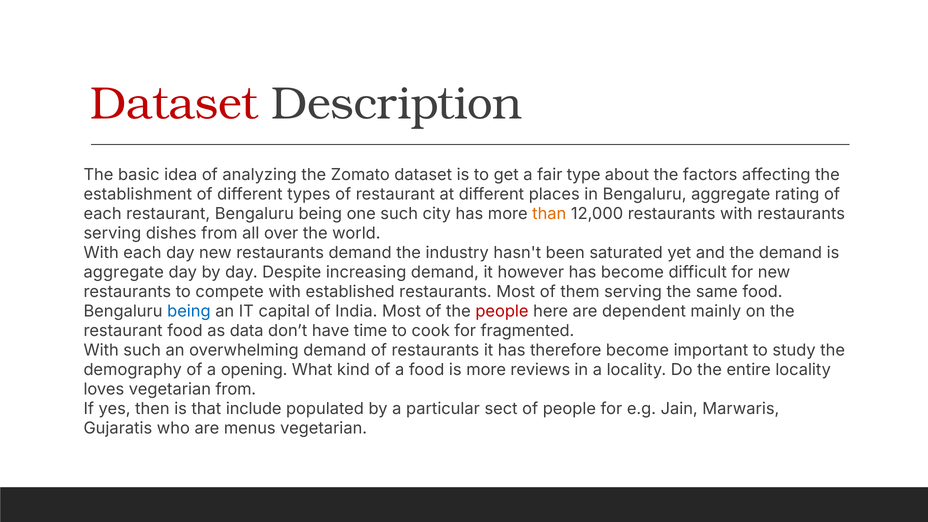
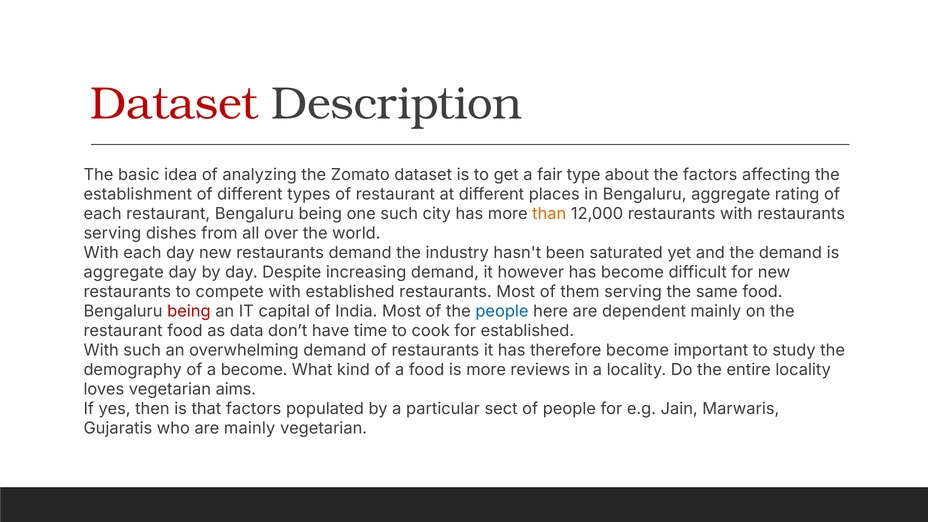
being at (189, 311) colour: blue -> red
people at (502, 311) colour: red -> blue
for fragmented: fragmented -> established
a opening: opening -> become
vegetarian from: from -> aims
that include: include -> factors
are menus: menus -> mainly
